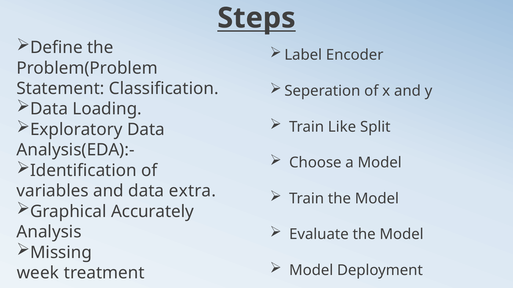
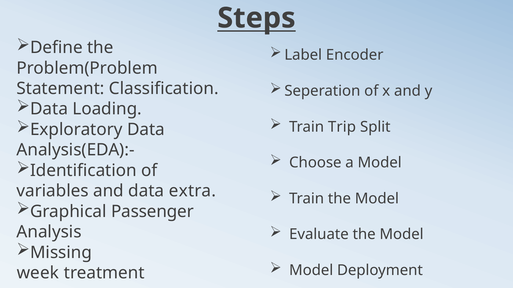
Like: Like -> Trip
Accurately: Accurately -> Passenger
